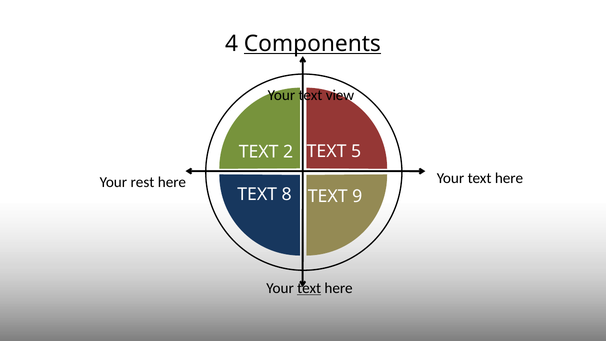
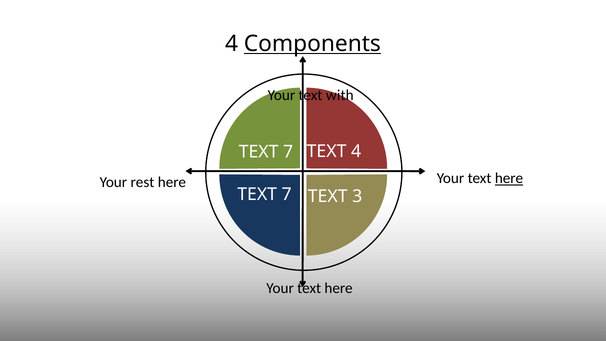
view: view -> with
2 at (288, 152): 2 -> 7
TEXT 5: 5 -> 4
here at (509, 178) underline: none -> present
8 at (287, 195): 8 -> 7
9: 9 -> 3
text at (309, 288) underline: present -> none
